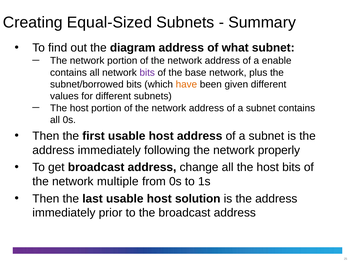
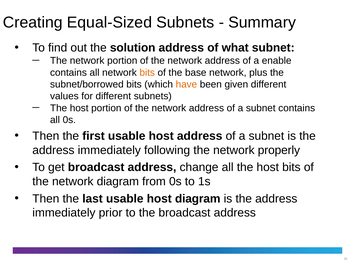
diagram: diagram -> solution
bits at (147, 73) colour: purple -> orange
network multiple: multiple -> diagram
host solution: solution -> diagram
